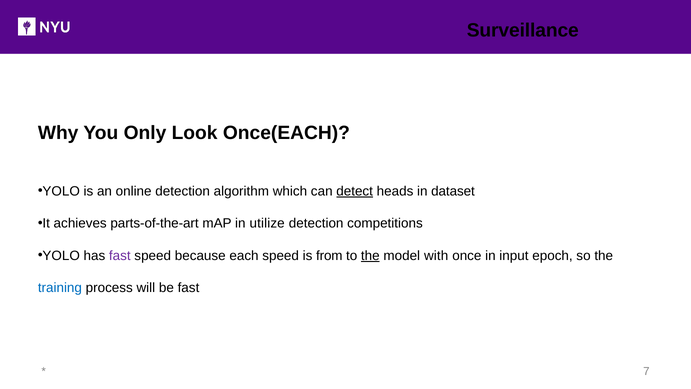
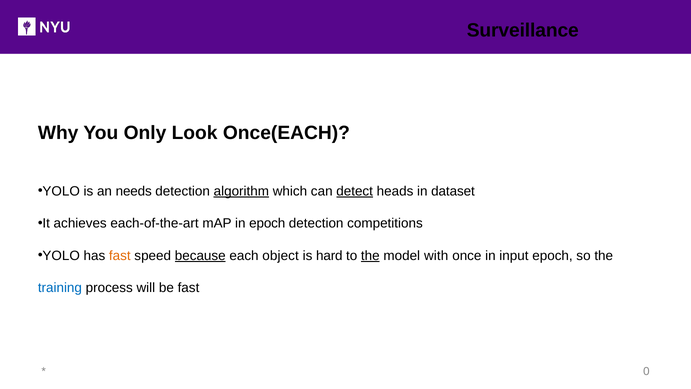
online: online -> needs
algorithm underline: none -> present
parts-of-the-art: parts-of-the-art -> each-of-the-art
in utilize: utilize -> epoch
fast at (120, 255) colour: purple -> orange
because underline: none -> present
each speed: speed -> object
from: from -> hard
7: 7 -> 0
